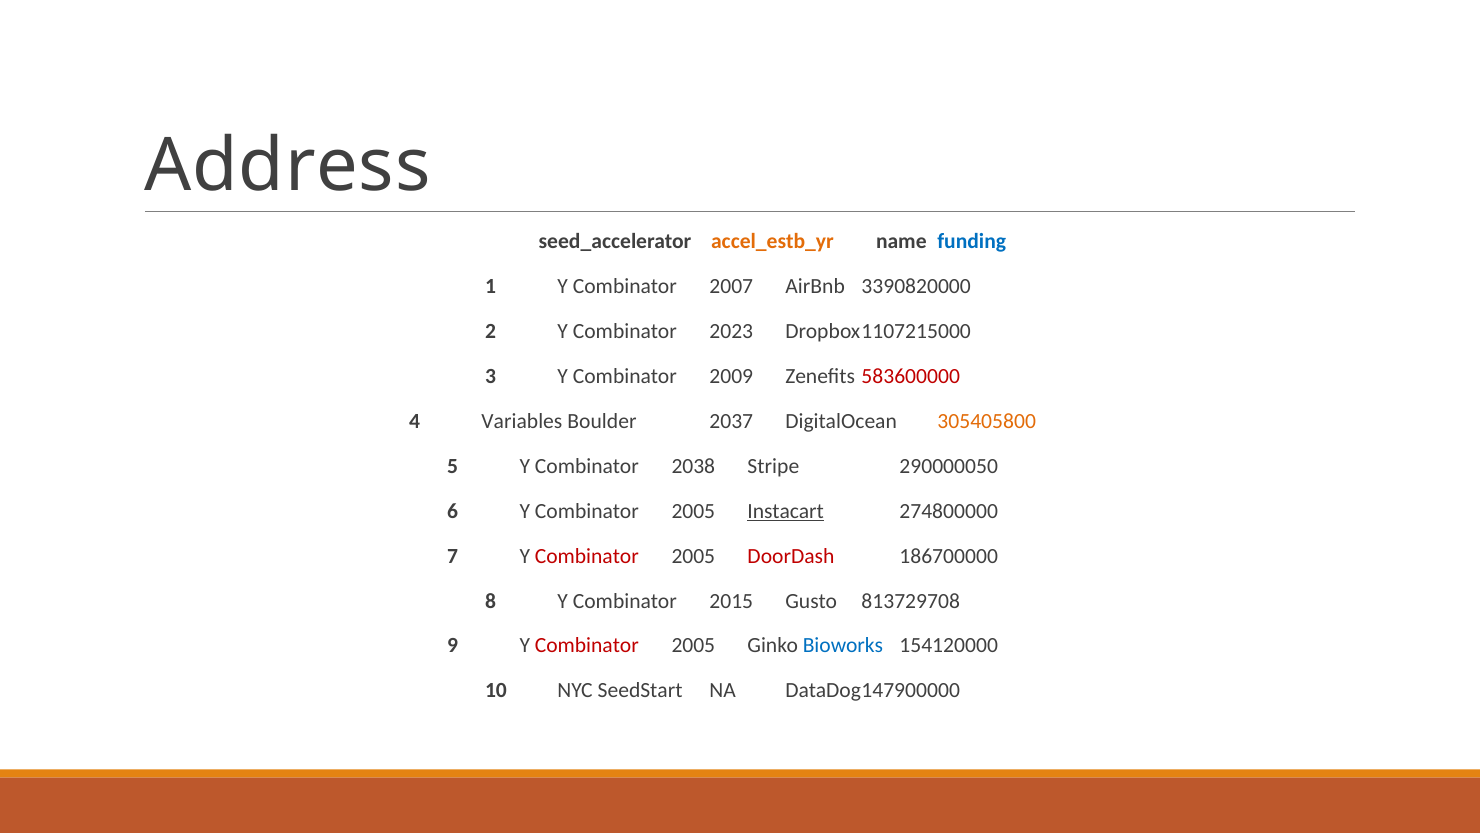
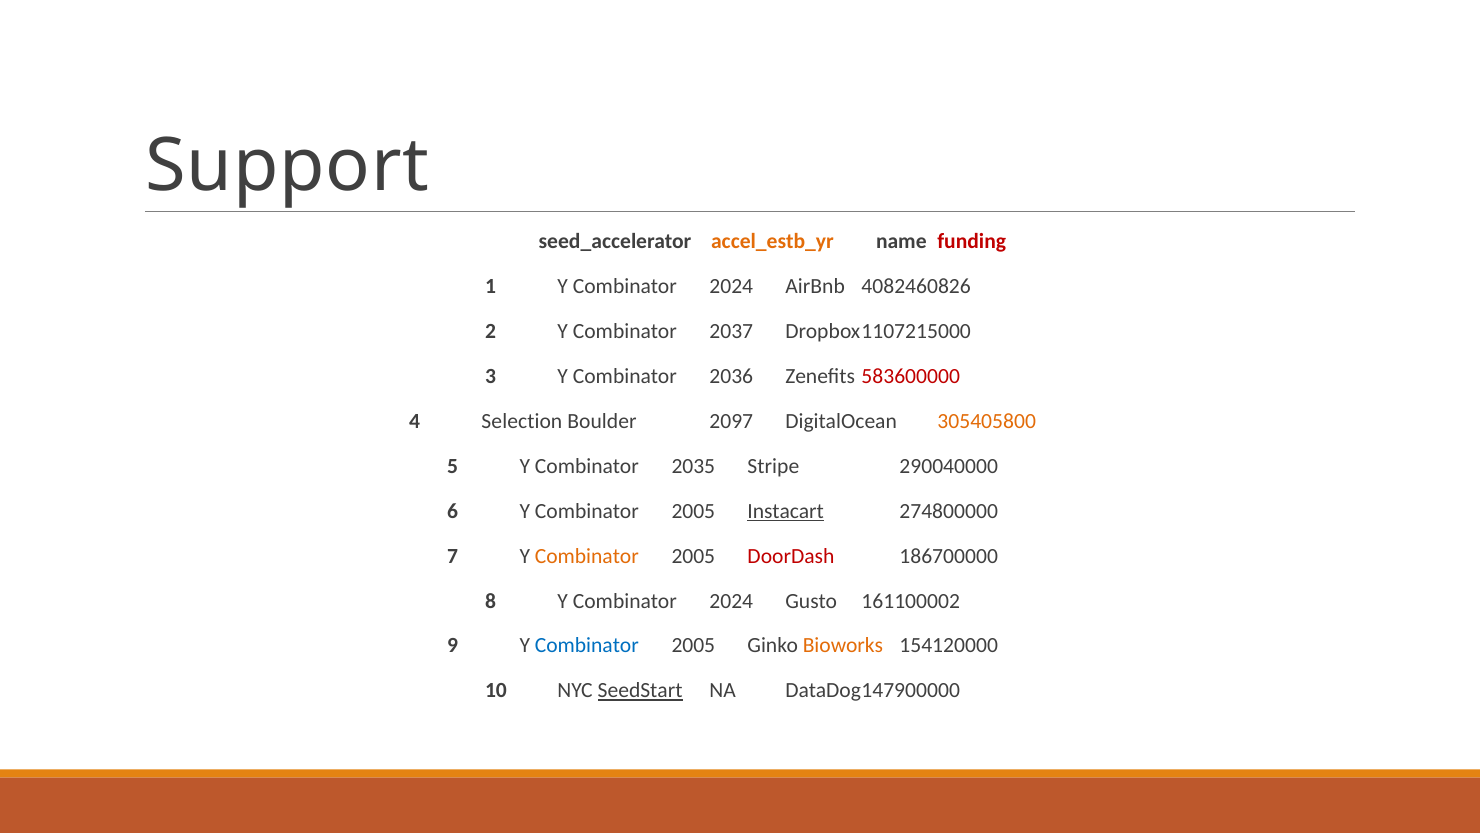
Address: Address -> Support
funding colour: blue -> red
1 Y Combinator 2007: 2007 -> 2024
3390820000: 3390820000 -> 4082460826
2023: 2023 -> 2037
2009: 2009 -> 2036
Variables: Variables -> Selection
2037: 2037 -> 2097
2038: 2038 -> 2035
290000050: 290000050 -> 290040000
Combinator at (587, 556) colour: red -> orange
8 Y Combinator 2015: 2015 -> 2024
813729708: 813729708 -> 161100002
Combinator at (587, 645) colour: red -> blue
Bioworks colour: blue -> orange
SeedStart underline: none -> present
